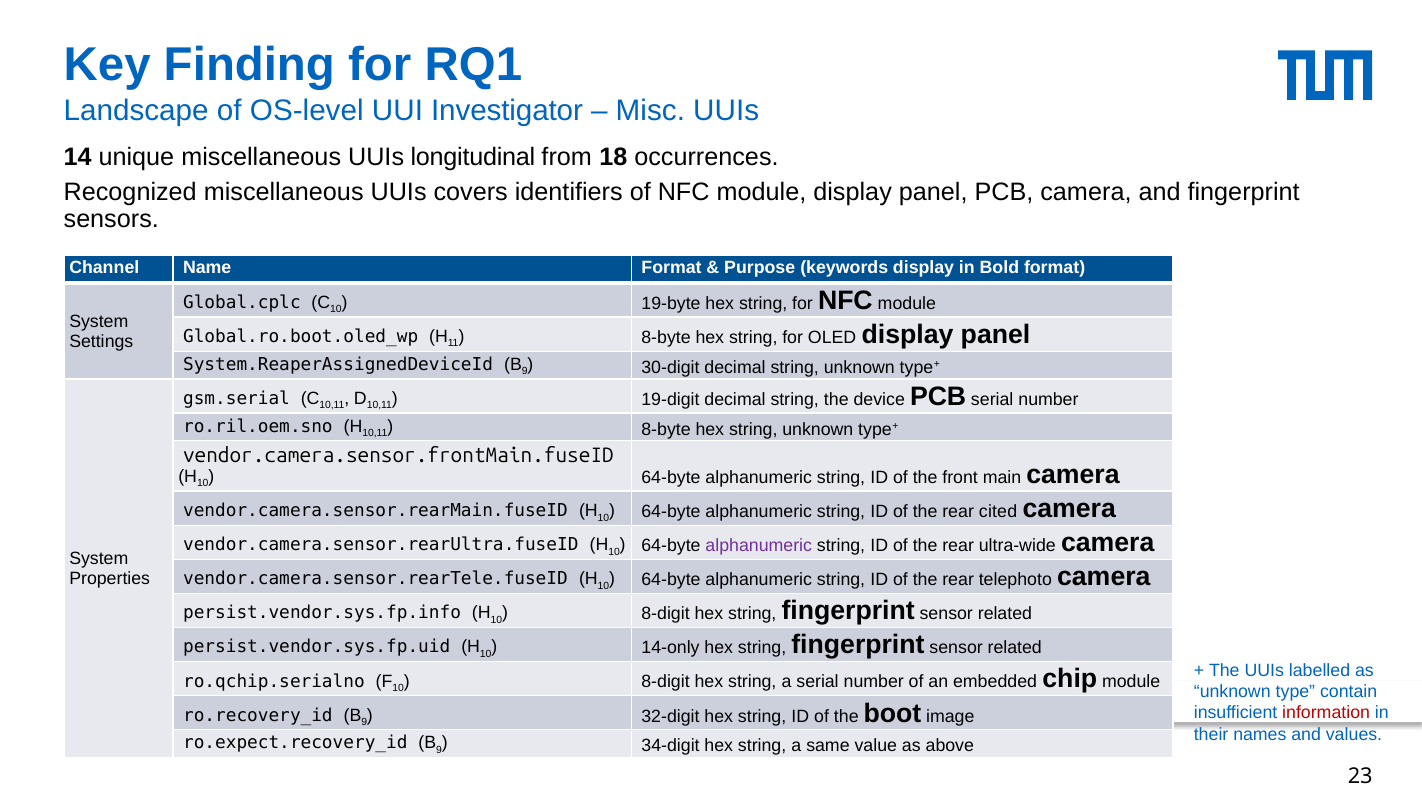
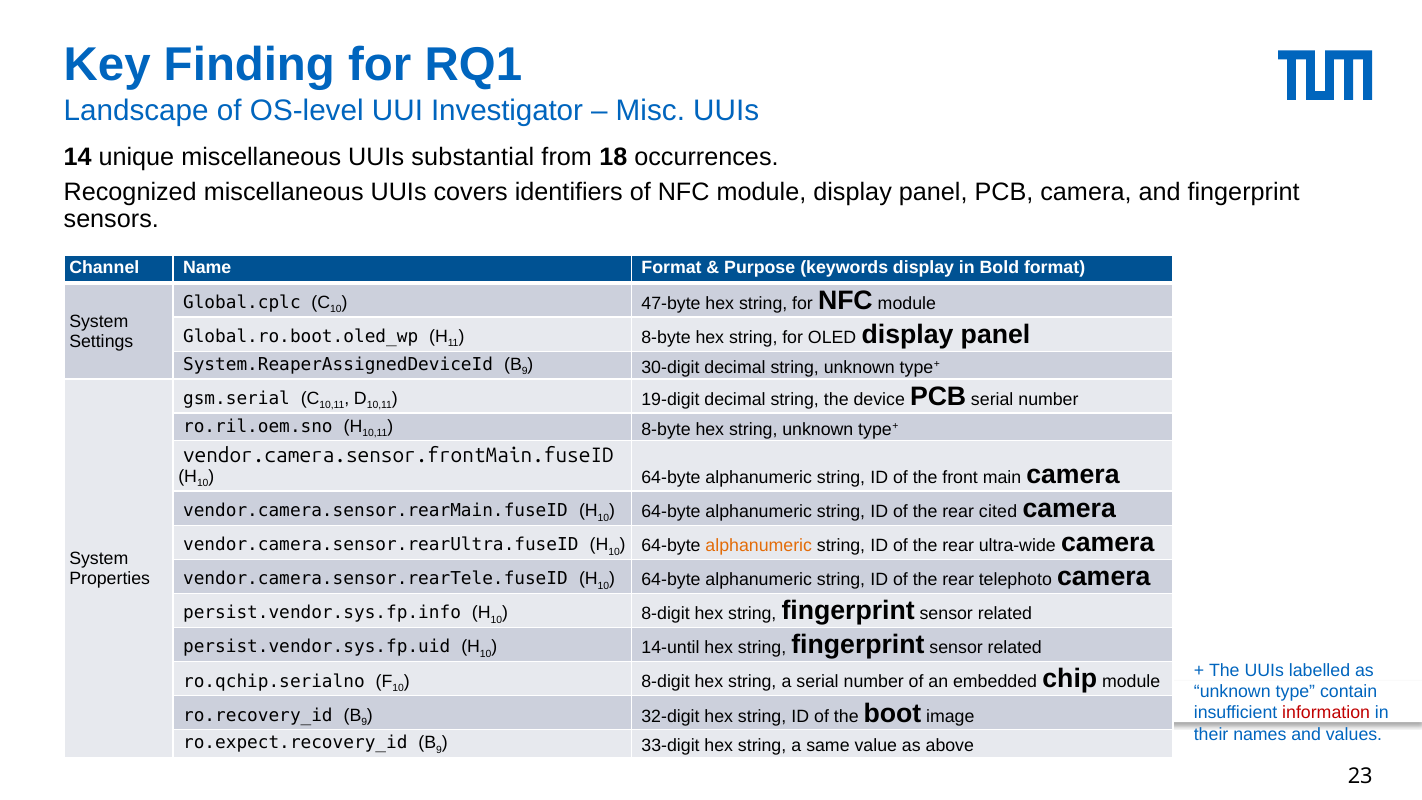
longitudinal: longitudinal -> substantial
19-byte: 19-byte -> 47-byte
alphanumeric at (759, 546) colour: purple -> orange
14-only: 14-only -> 14-until
34-digit: 34-digit -> 33-digit
